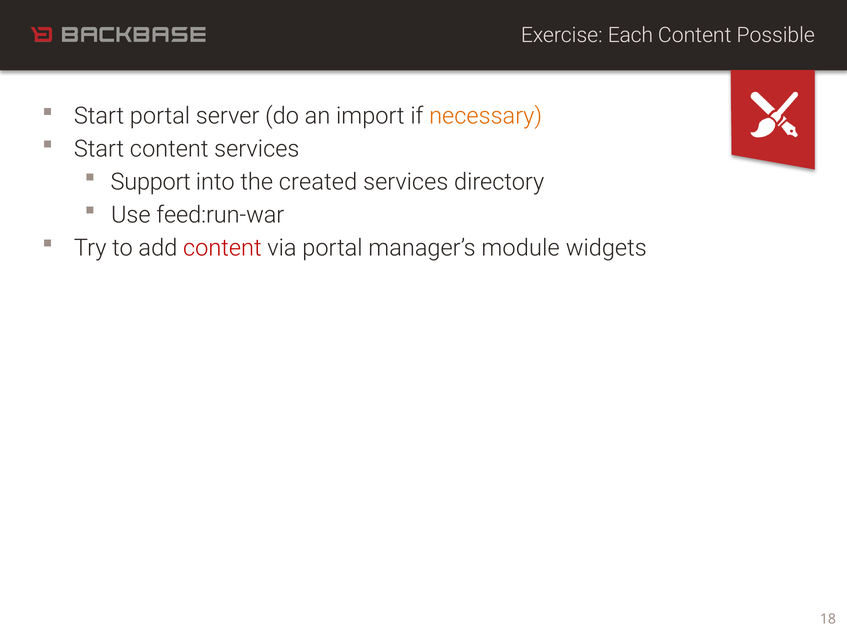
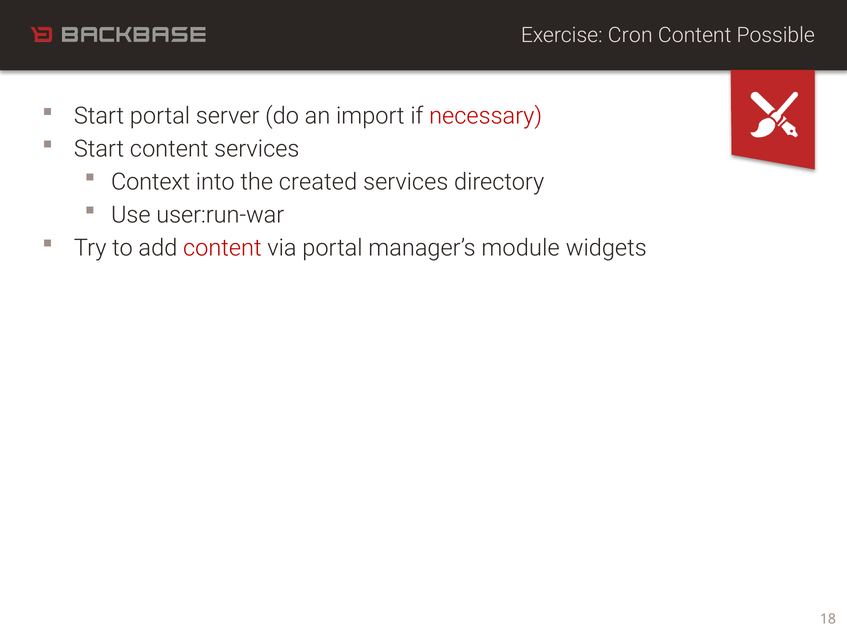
Each: Each -> Cron
necessary colour: orange -> red
Support: Support -> Context
feed:run-war: feed:run-war -> user:run-war
